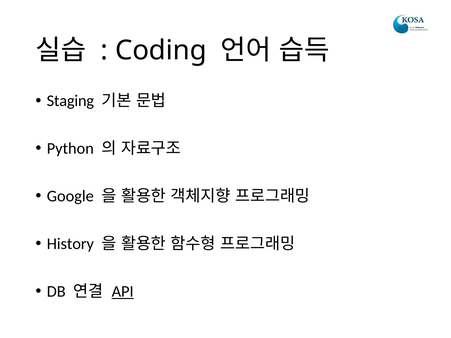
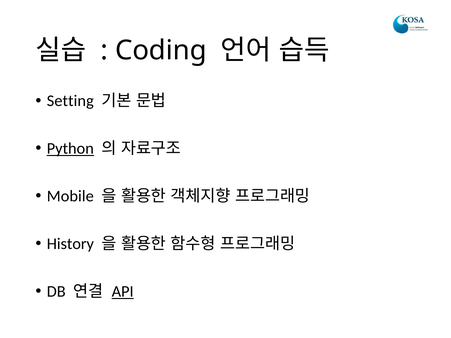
Staging: Staging -> Setting
Python underline: none -> present
Google: Google -> Mobile
